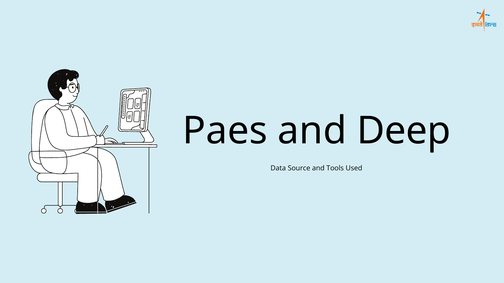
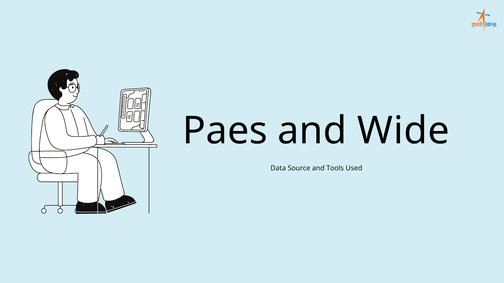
Deep: Deep -> Wide
